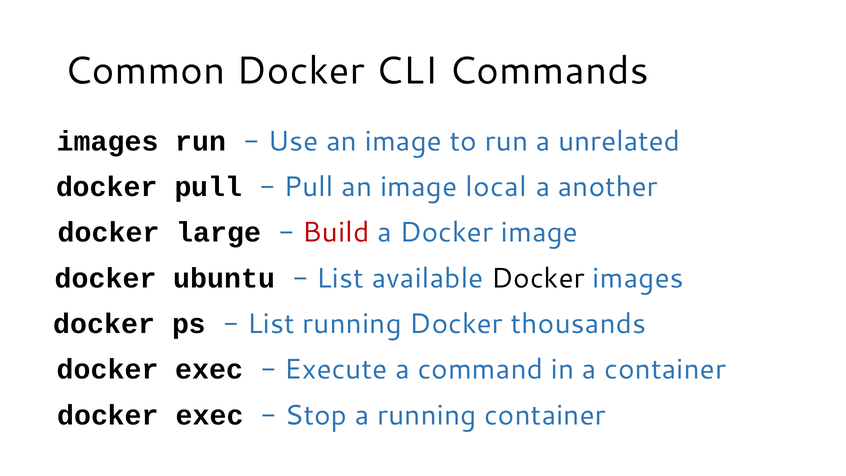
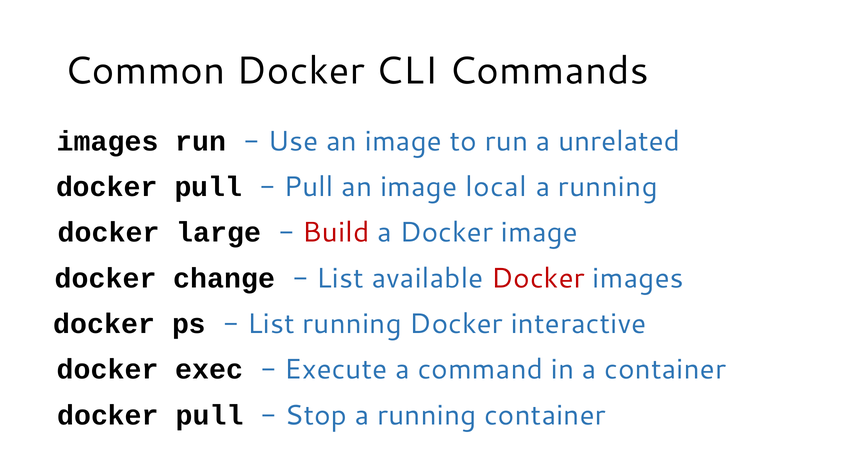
another at (608, 187): another -> running
ubuntu: ubuntu -> change
Docker at (538, 278) colour: black -> red
thousands: thousands -> interactive
exec at (210, 415): exec -> pull
